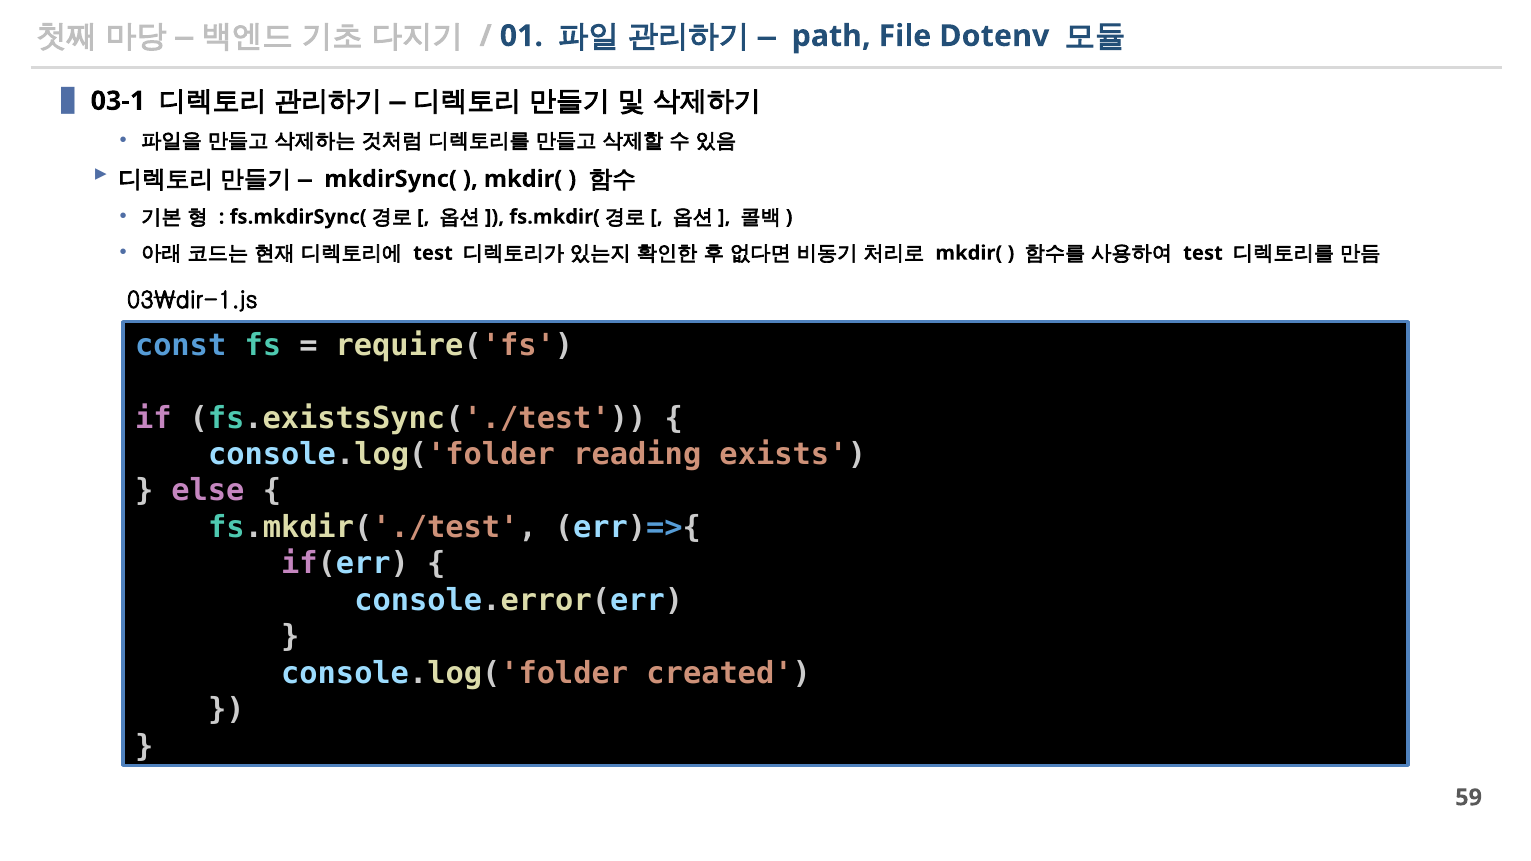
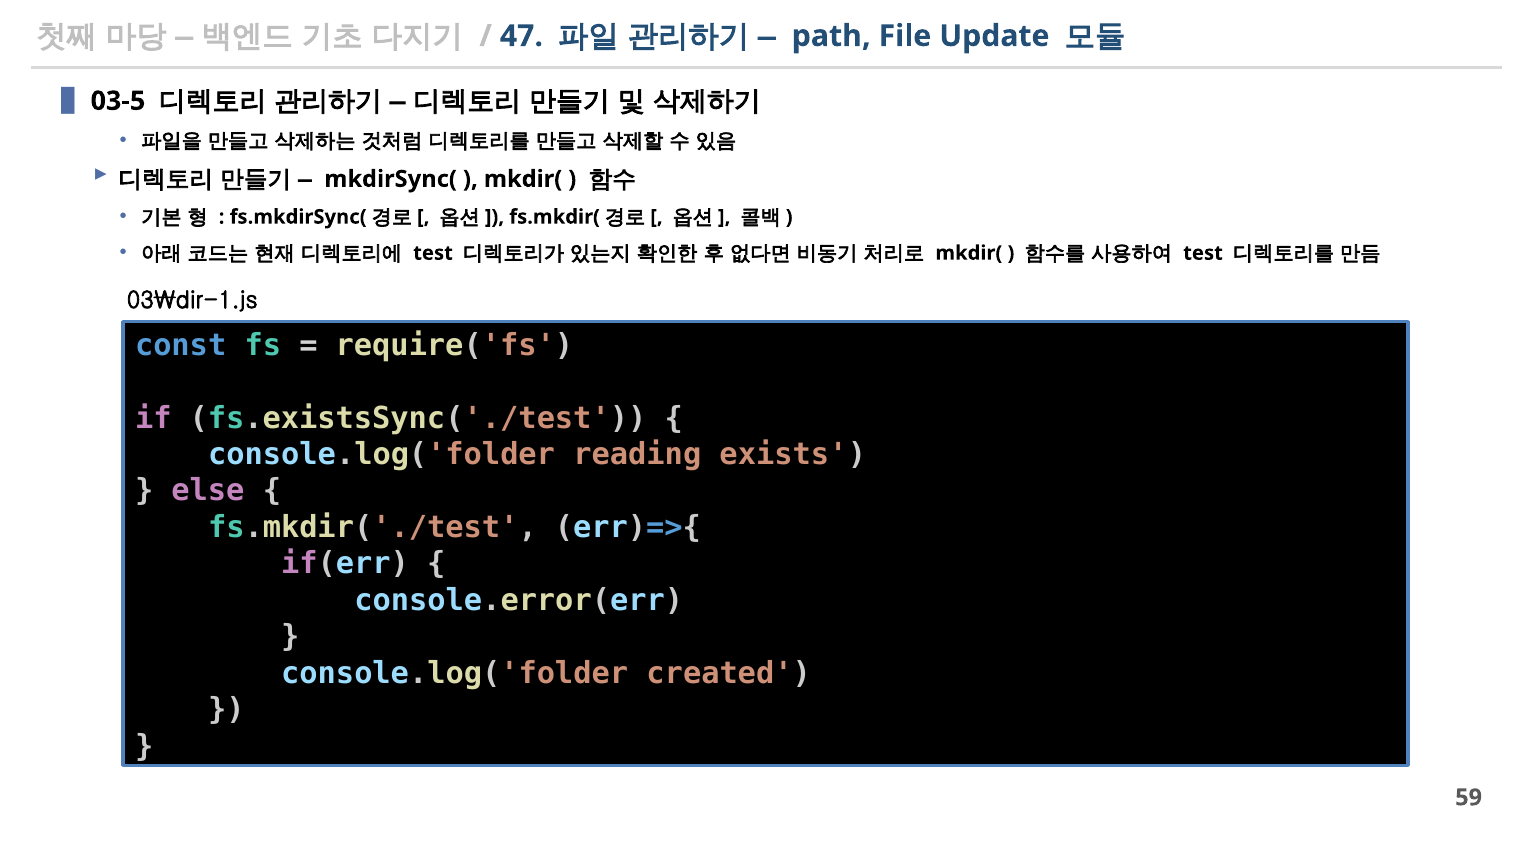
01: 01 -> 47
Dotenv: Dotenv -> Update
03-1: 03-1 -> 03-5
